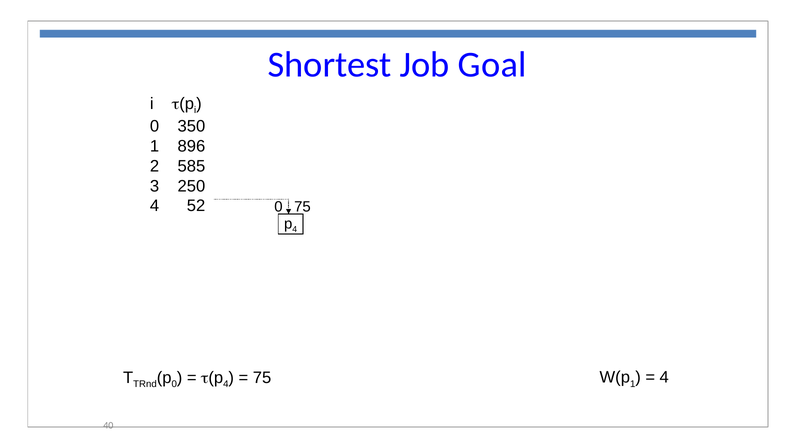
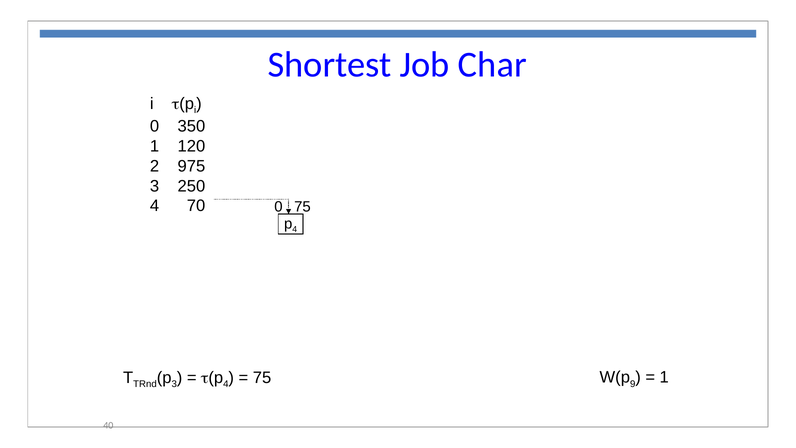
Goal: Goal -> Char
896: 896 -> 120
585: 585 -> 975
52: 52 -> 70
0 at (174, 384): 0 -> 3
1 at (633, 384): 1 -> 9
4 at (664, 377): 4 -> 1
